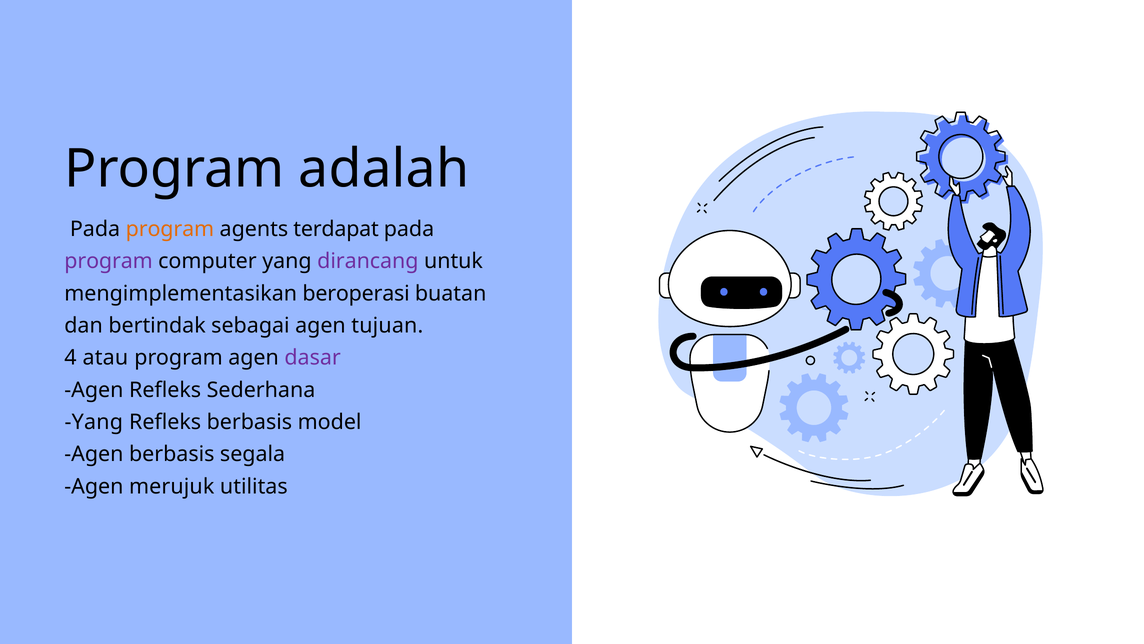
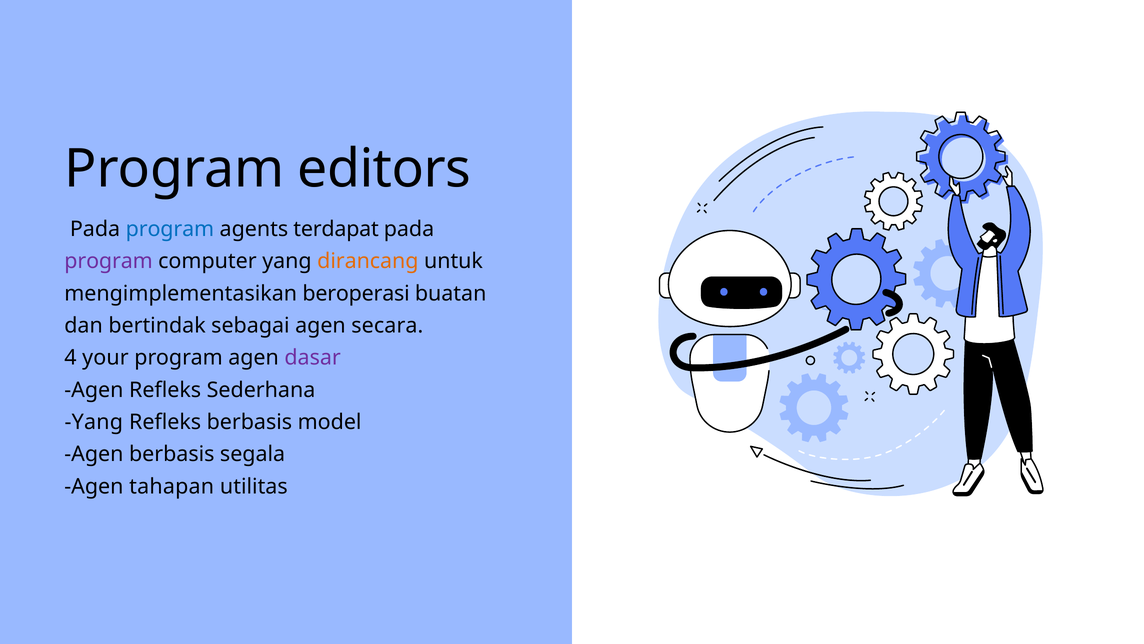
adalah: adalah -> editors
program at (170, 229) colour: orange -> blue
dirancang colour: purple -> orange
tujuan: tujuan -> secara
atau: atau -> your
merujuk: merujuk -> tahapan
